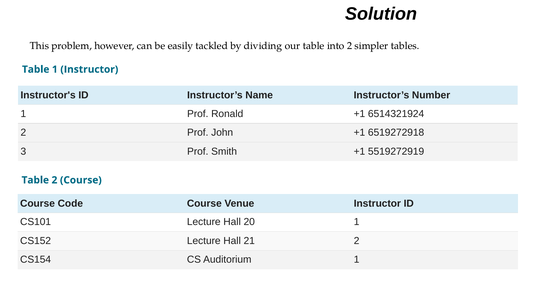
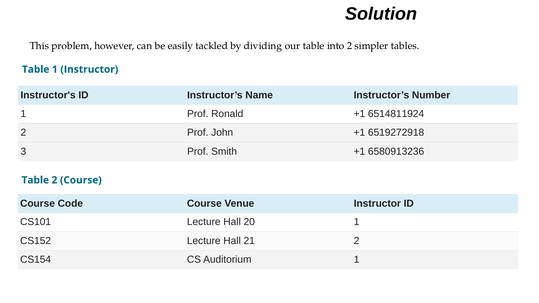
6514321924: 6514321924 -> 6514811924
5519272919: 5519272919 -> 6580913236
